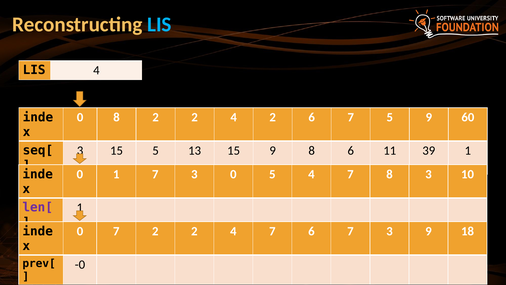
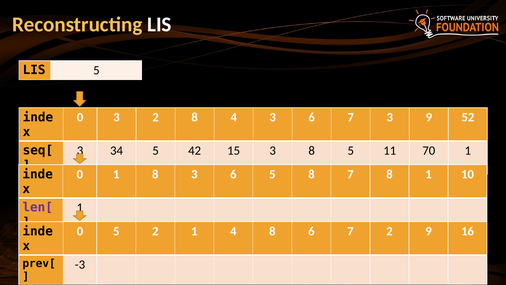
LIS at (159, 25) colour: light blue -> white
LIS 4: 4 -> 5
0 8: 8 -> 3
2 at (195, 117): 2 -> 8
4 2: 2 -> 3
7 5: 5 -> 3
60: 60 -> 52
15 at (117, 151): 15 -> 34
13: 13 -> 42
15 9: 9 -> 3
8 6: 6 -> 5
39: 39 -> 70
1 7: 7 -> 8
0 at (233, 174): 0 -> 6
5 4: 4 -> 8
8 3: 3 -> 1
0 7: 7 -> 5
2 at (194, 231): 2 -> 1
7 at (272, 231): 7 -> 8
6 7 3: 3 -> 2
18: 18 -> 16
-0: -0 -> -3
